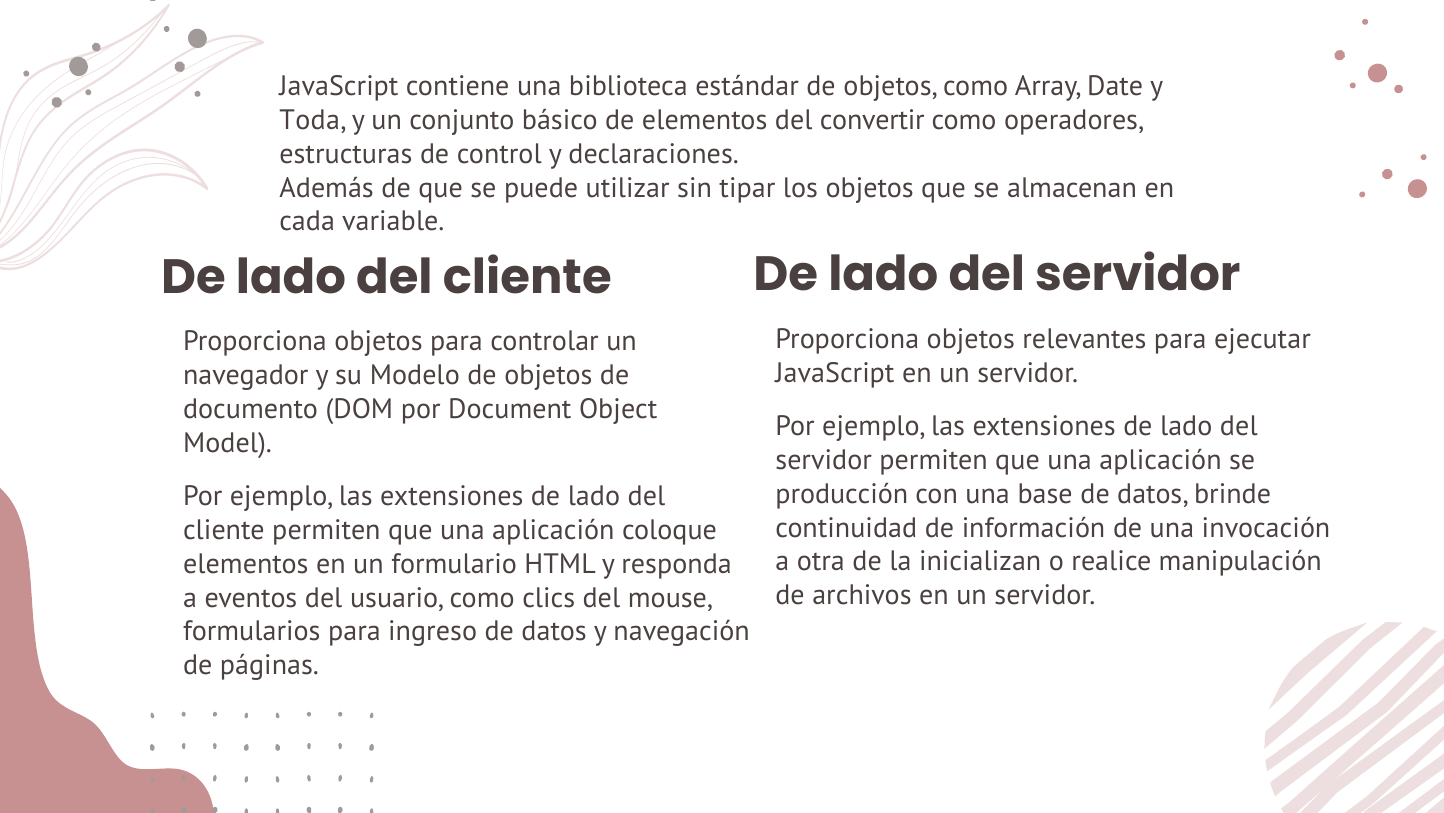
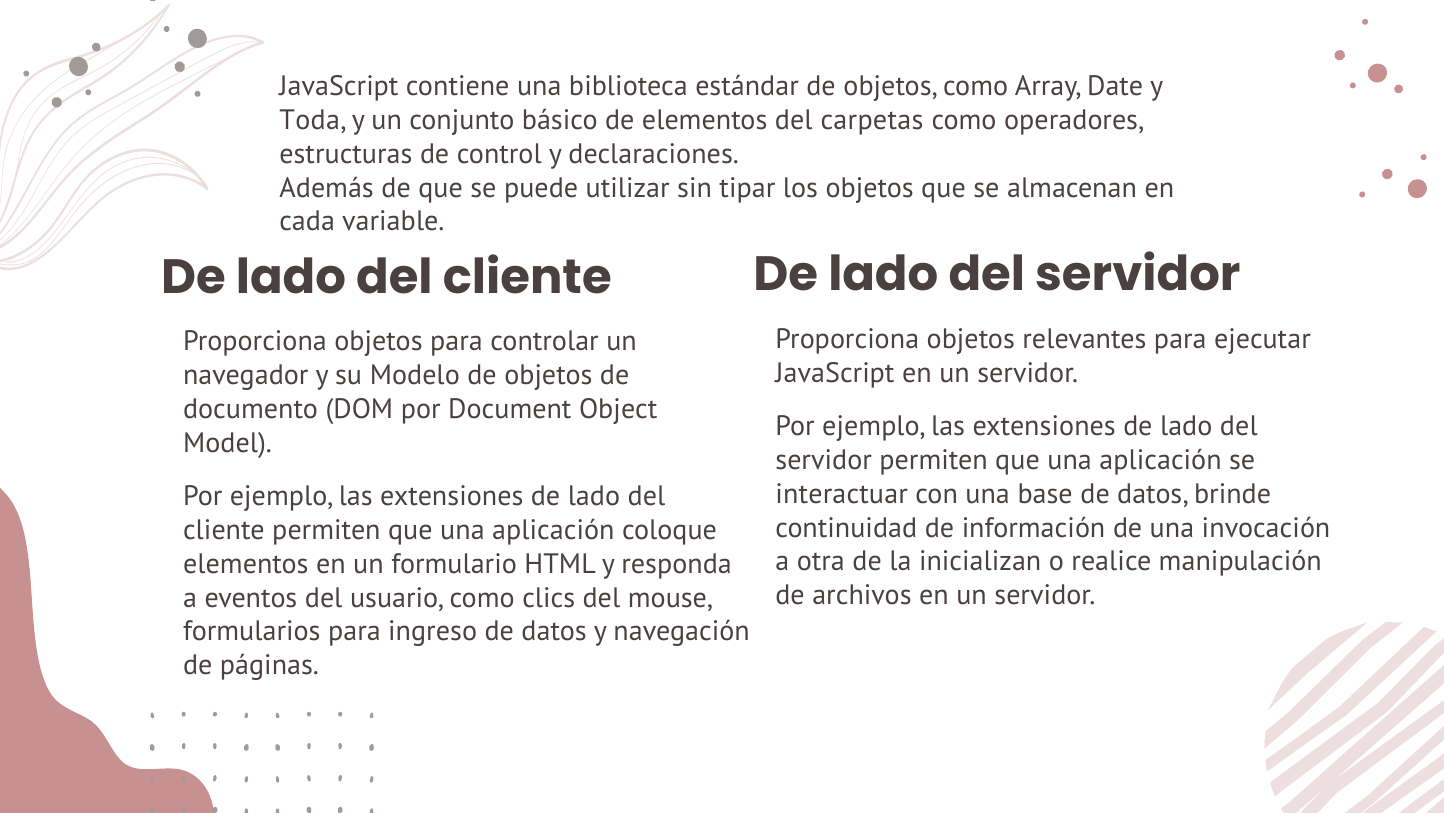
convertir: convertir -> carpetas
producción: producción -> interactuar
